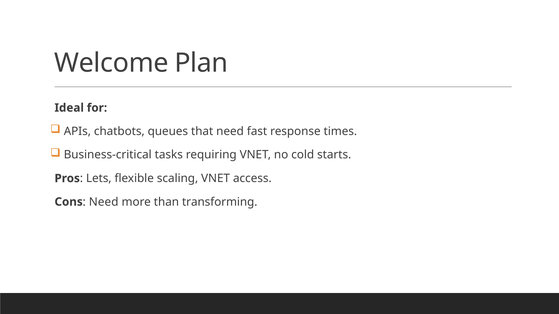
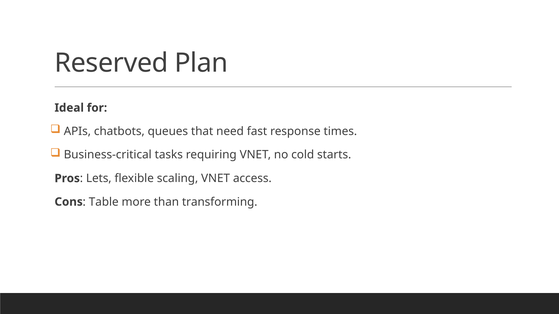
Welcome: Welcome -> Reserved
Need at (104, 202): Need -> Table
